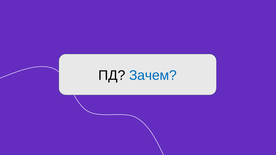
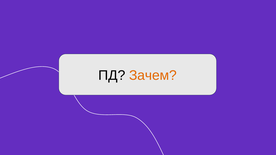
Зачем colour: blue -> orange
